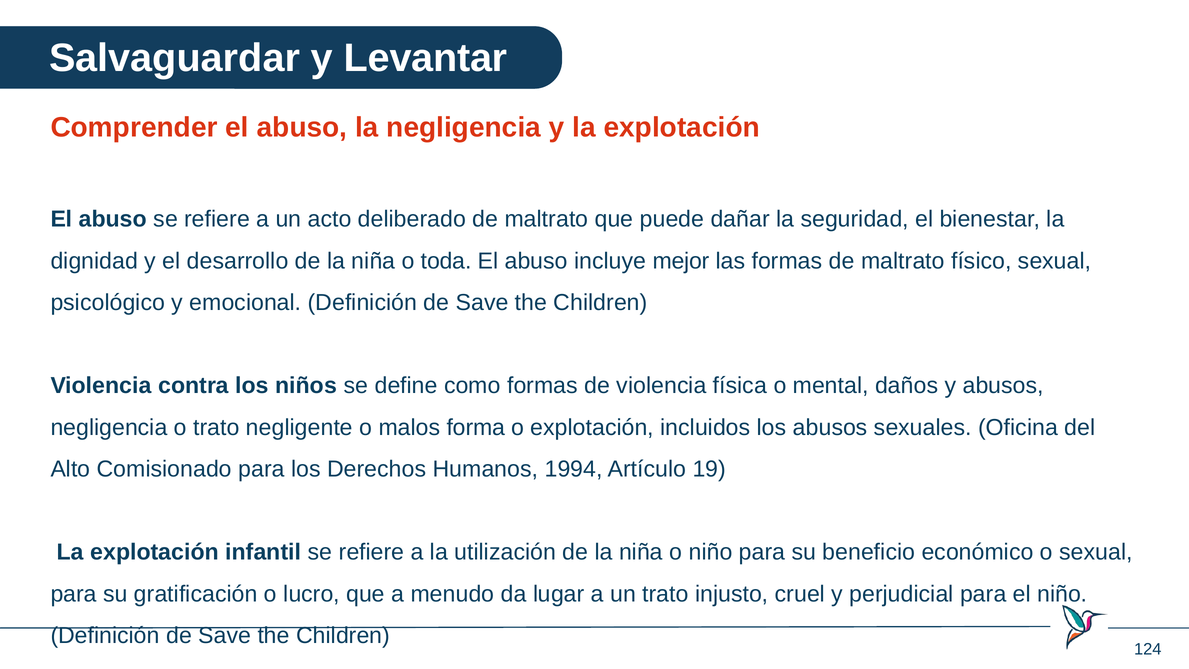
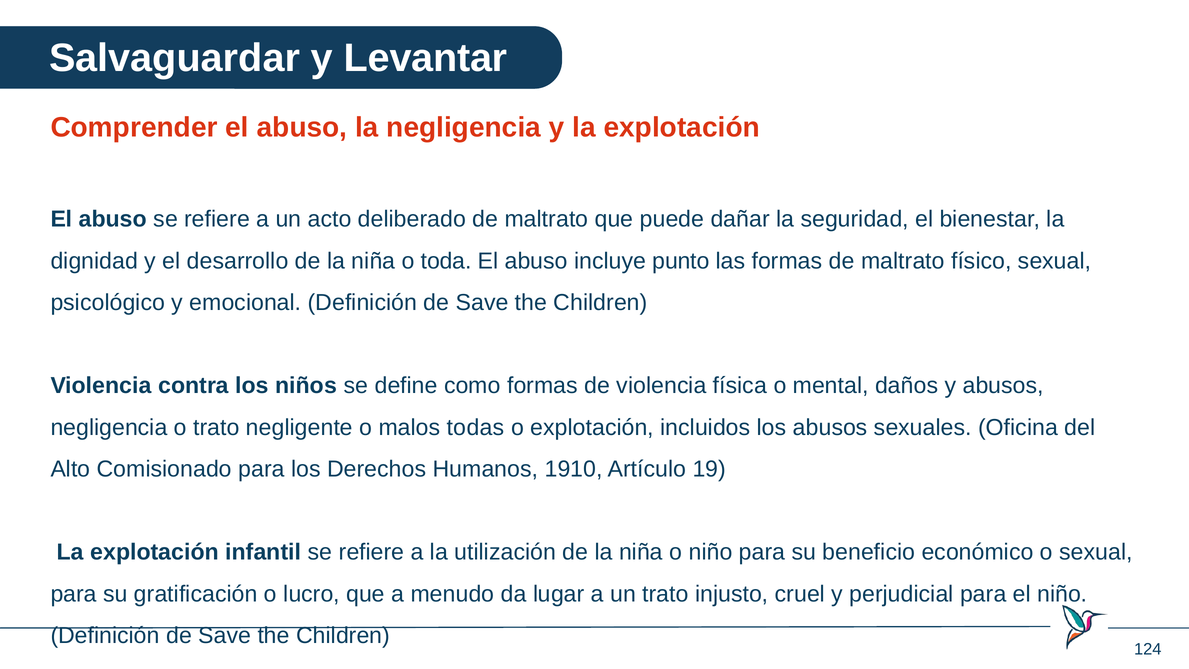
mejor: mejor -> punto
forma: forma -> todas
1994: 1994 -> 1910
